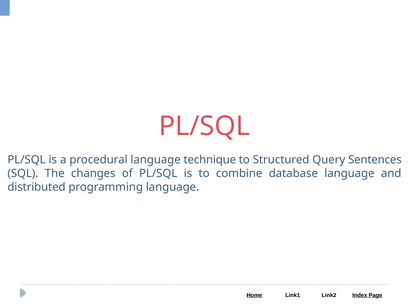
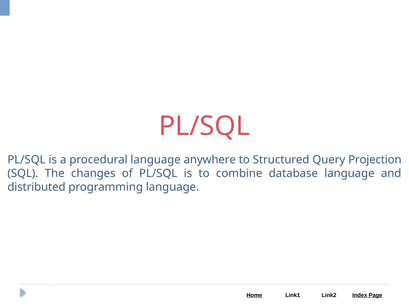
technique: technique -> anywhere
Sentences: Sentences -> Projection
